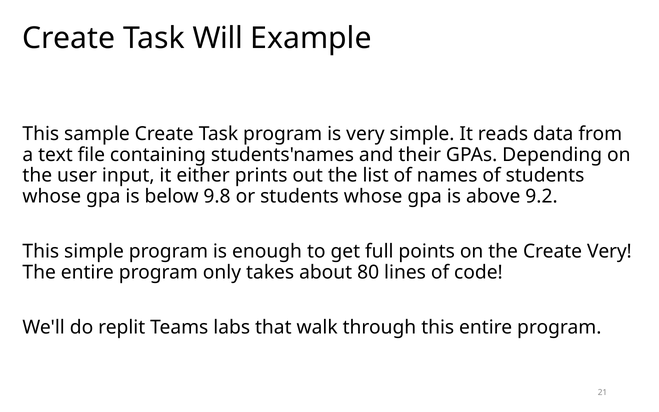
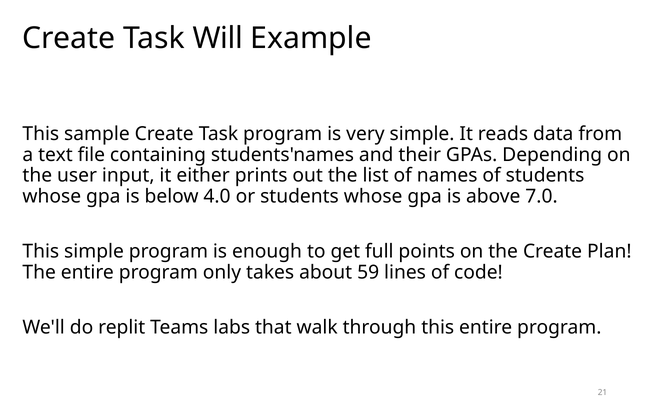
9.8: 9.8 -> 4.0
9.2: 9.2 -> 7.0
Create Very: Very -> Plan
80: 80 -> 59
